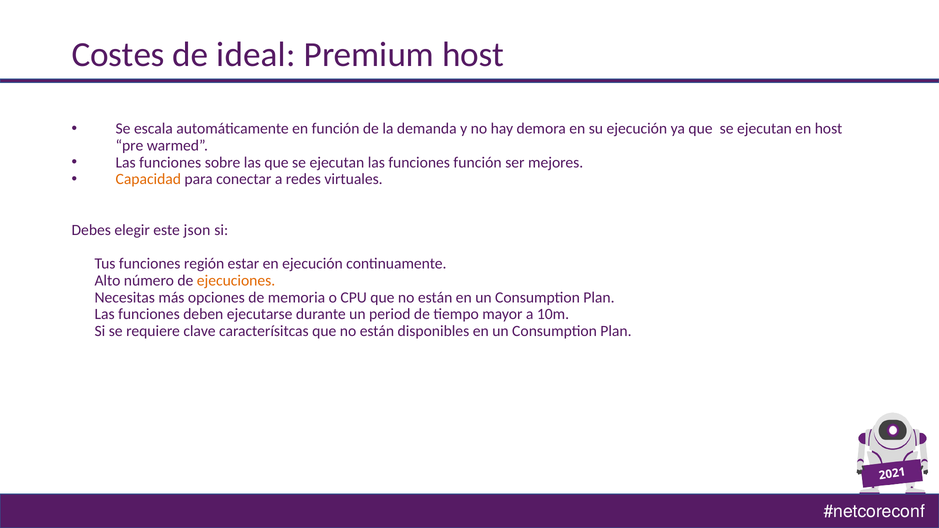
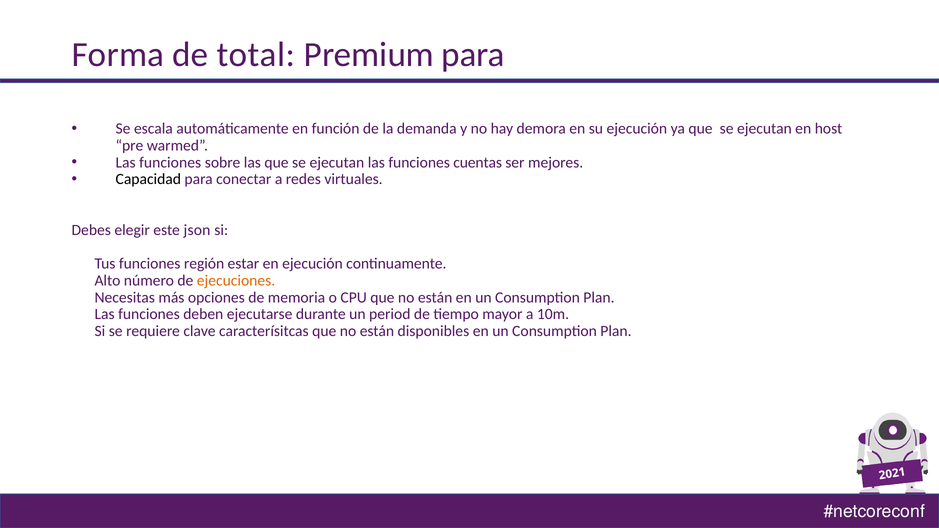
Costes: Costes -> Forma
ideal: ideal -> total
Premium host: host -> para
funciones función: función -> cuentas
Capacidad colour: orange -> black
